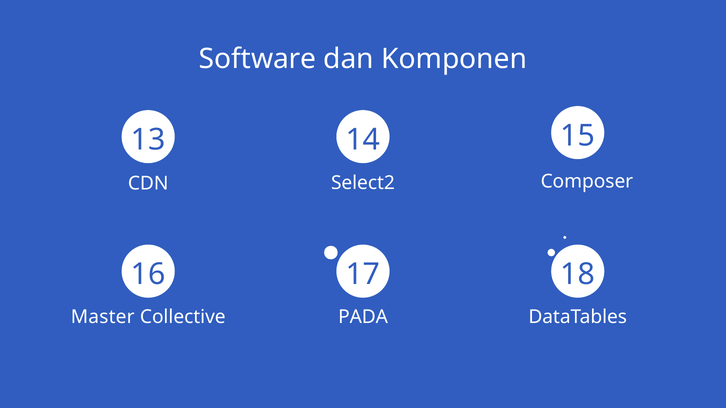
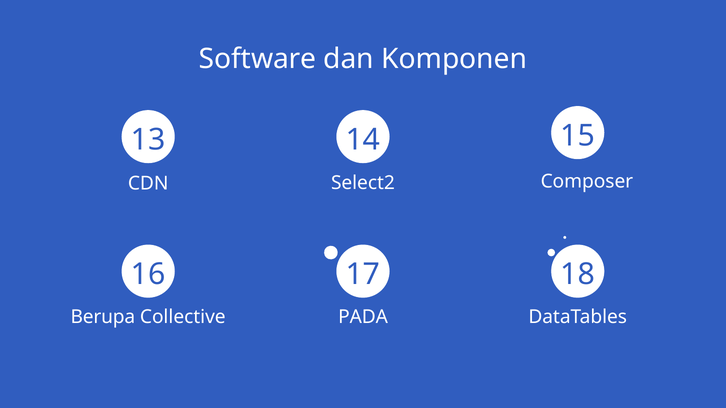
Master: Master -> Berupa
